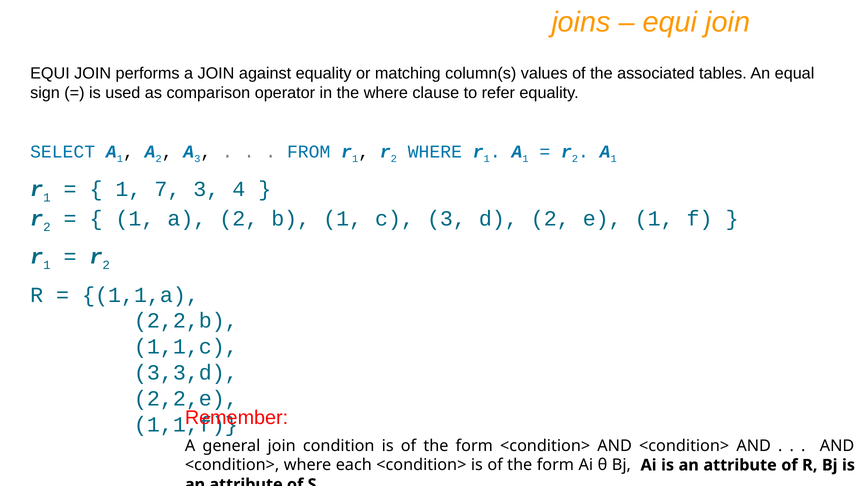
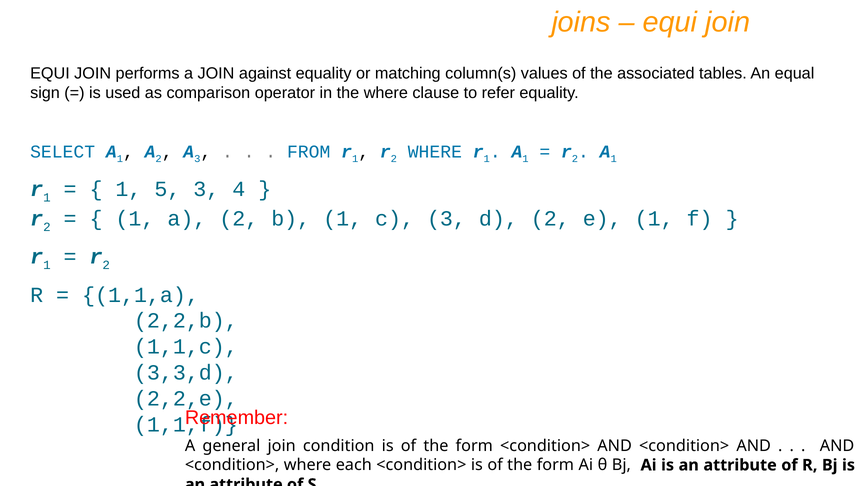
7: 7 -> 5
